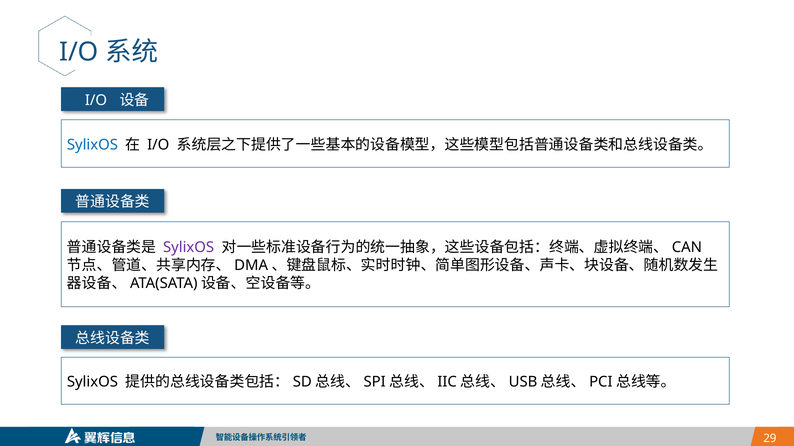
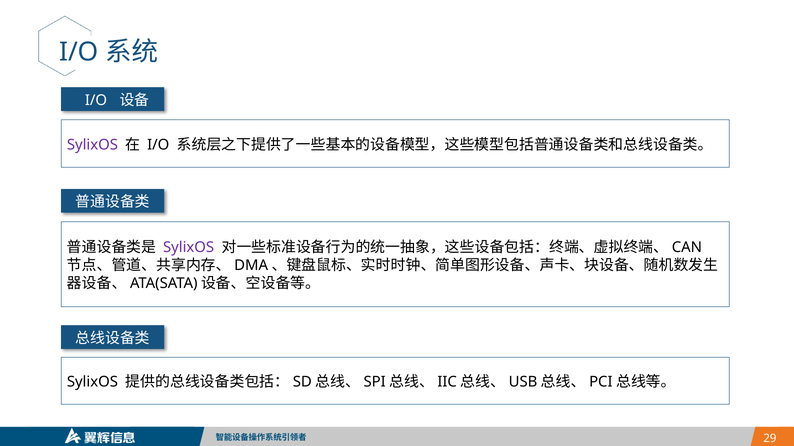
SylixOS at (92, 145) colour: blue -> purple
